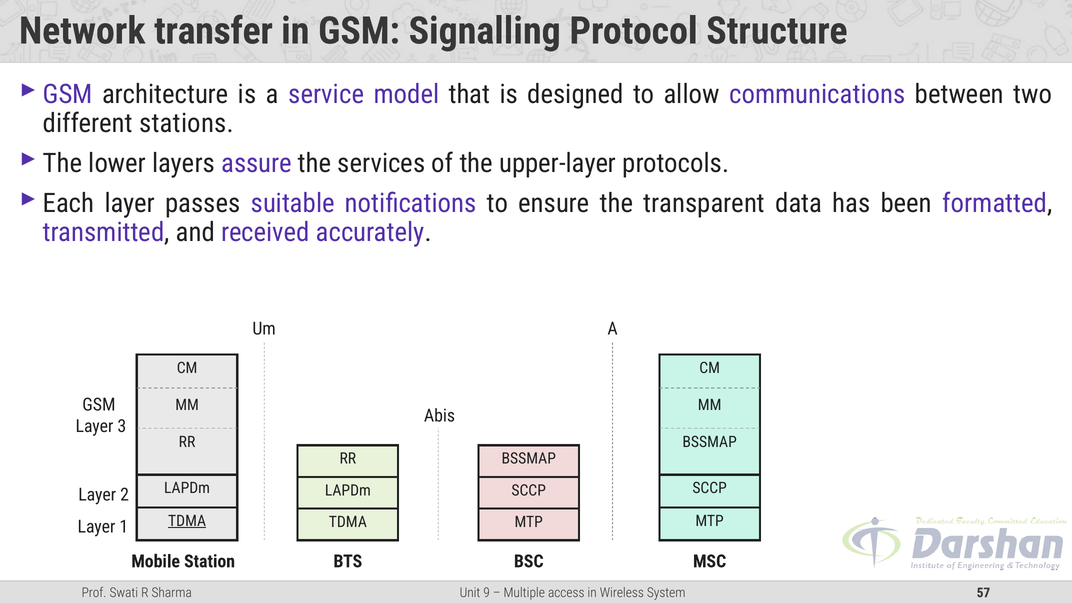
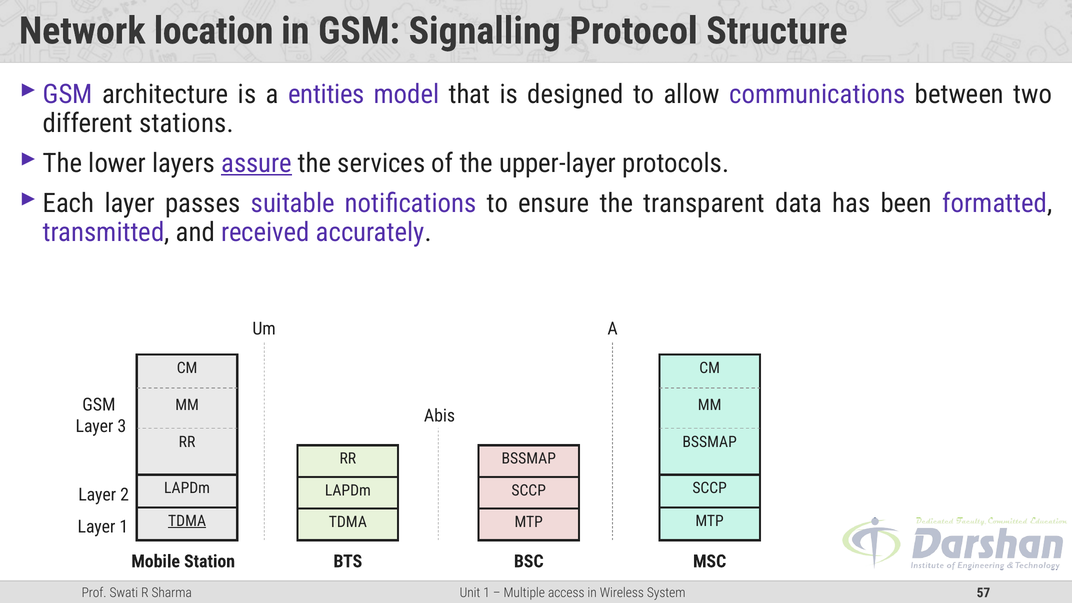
transfer: transfer -> location
service: service -> entities
assure underline: none -> present
9 at (487, 593): 9 -> 1
